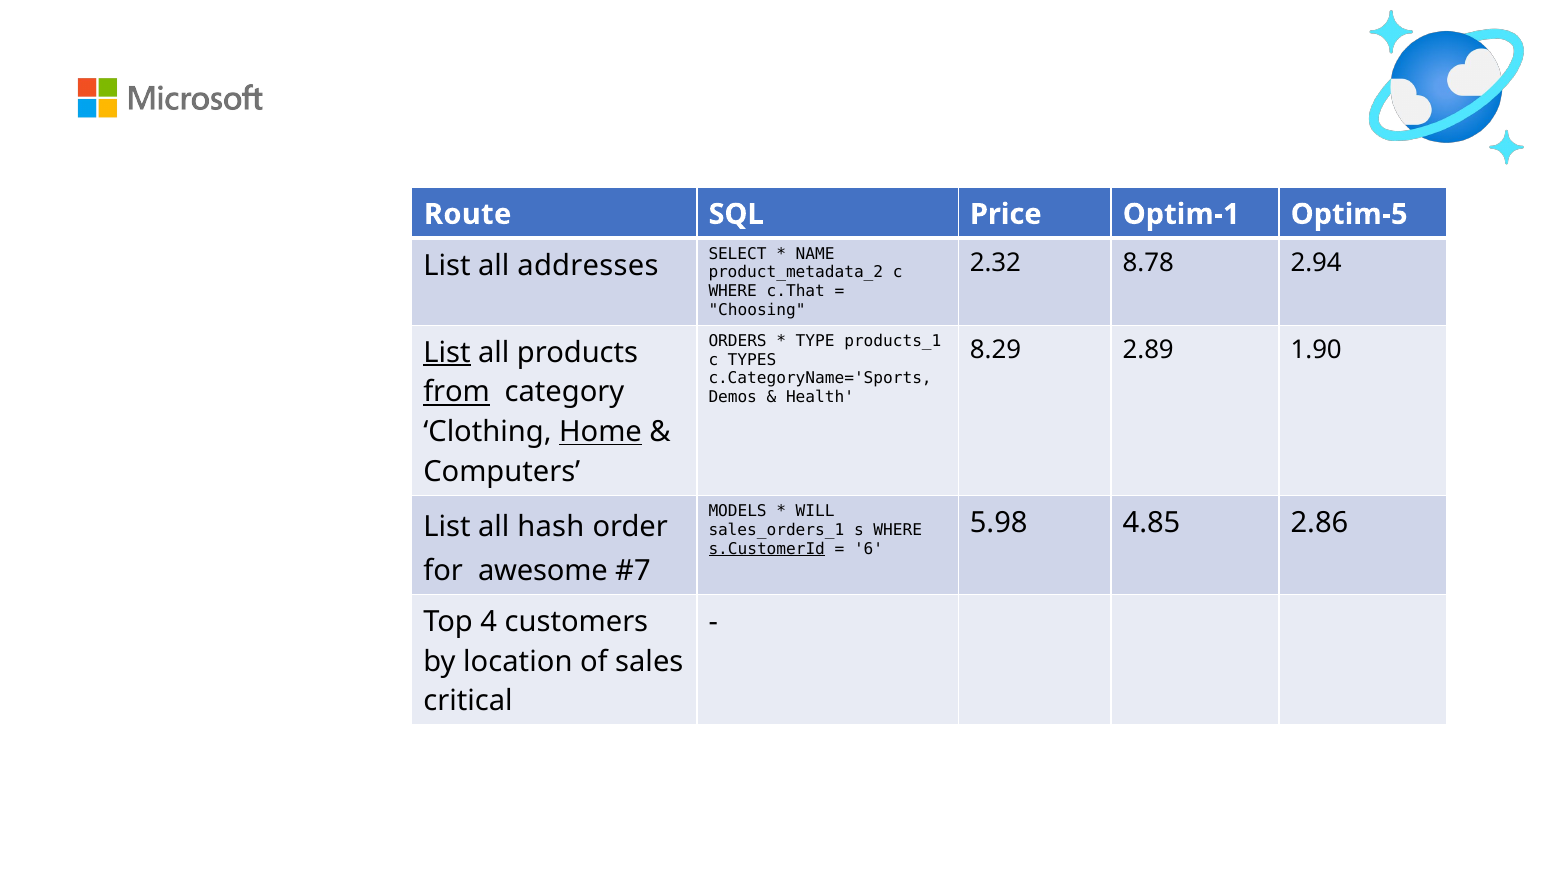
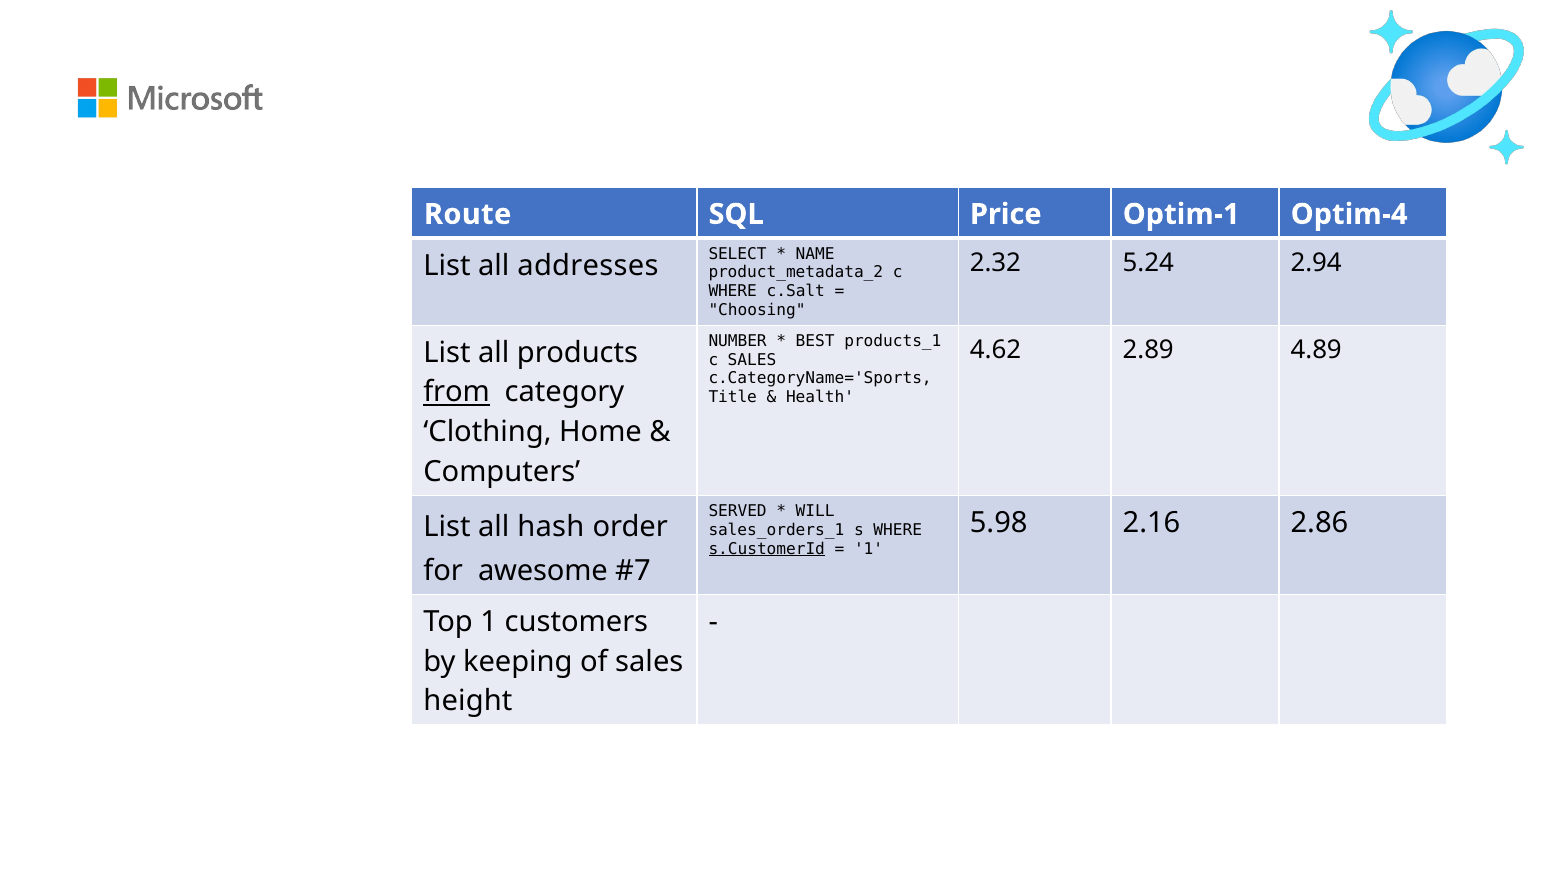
Optim-5: Optim-5 -> Optim-4
8.78: 8.78 -> 5.24
c.That: c.That -> c.Salt
ORDERS: ORDERS -> NUMBER
TYPE: TYPE -> BEST
8.29: 8.29 -> 4.62
1.90: 1.90 -> 4.89
List at (447, 353) underline: present -> none
c TYPES: TYPES -> SALES
Demos: Demos -> Title
Home underline: present -> none
MODELS: MODELS -> SERVED
4.85: 4.85 -> 2.16
6 at (869, 549): 6 -> 1
Top 4: 4 -> 1
location: location -> keeping
critical: critical -> height
